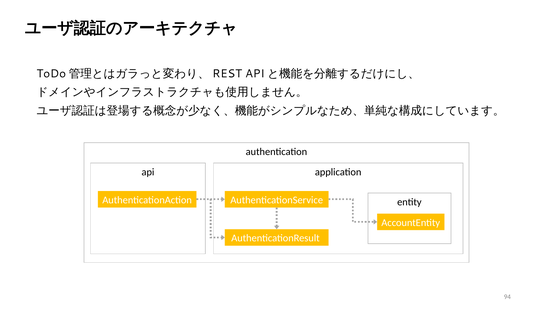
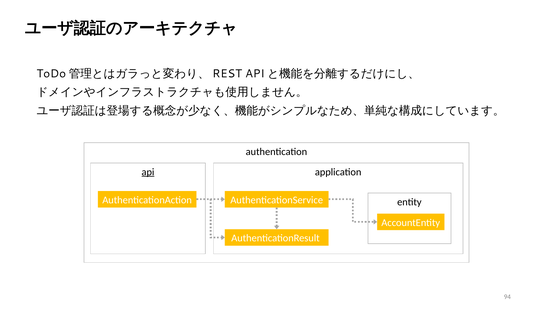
api underline: none -> present
